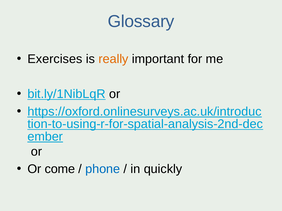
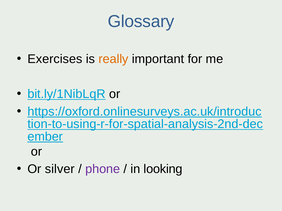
come: come -> silver
phone colour: blue -> purple
quickly: quickly -> looking
